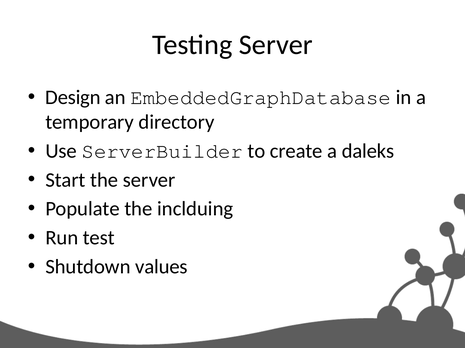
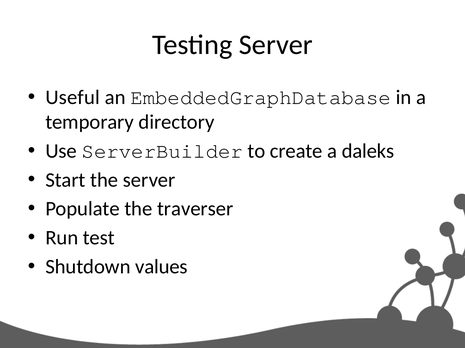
Design: Design -> Useful
inclduing: inclduing -> traverser
